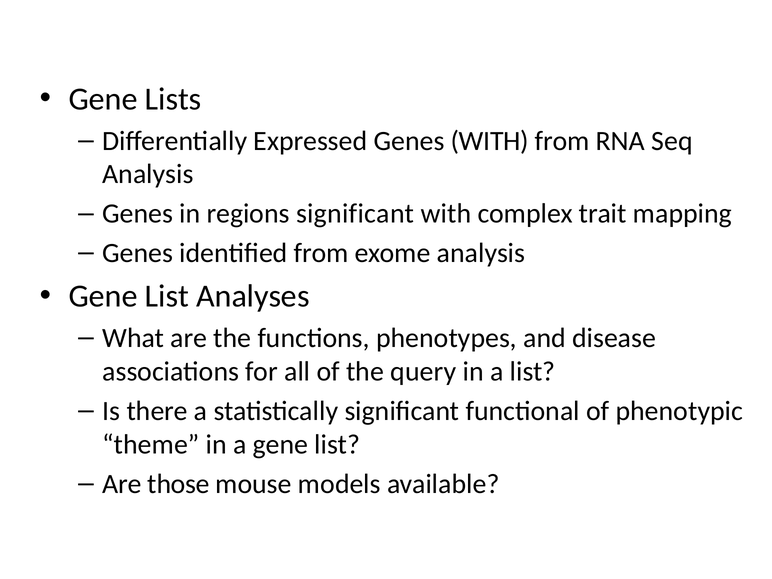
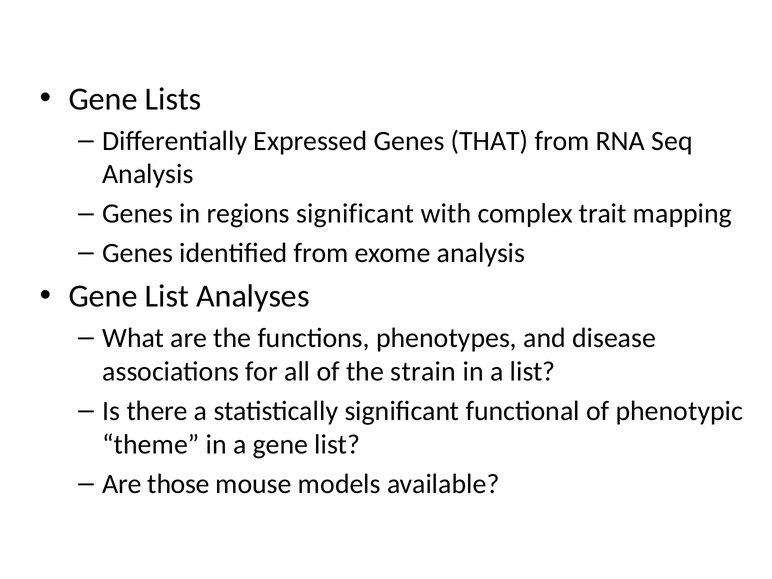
Genes WITH: WITH -> THAT
query: query -> strain
